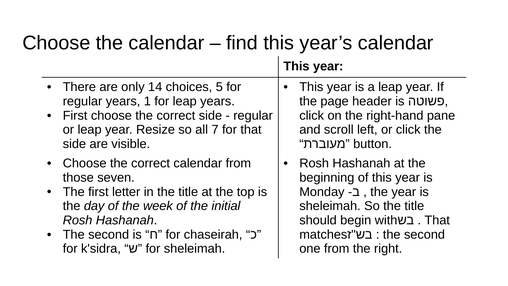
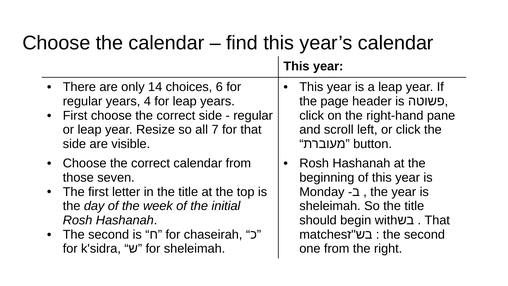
5: 5 -> 6
1: 1 -> 4
